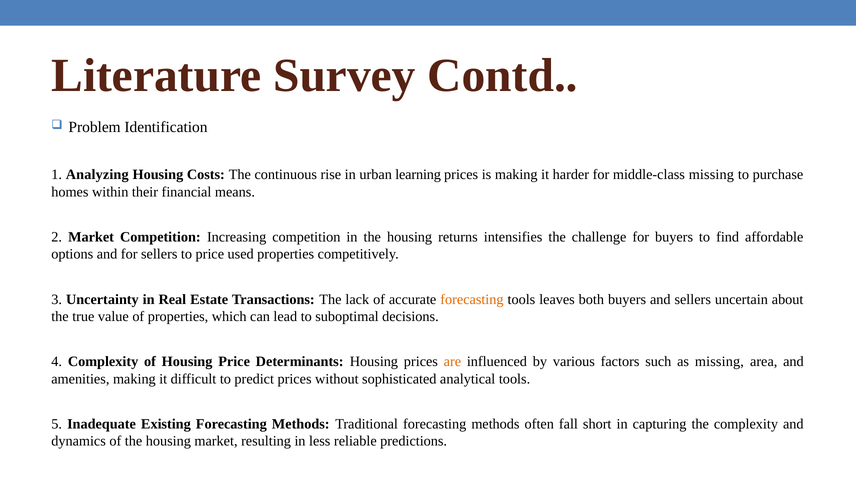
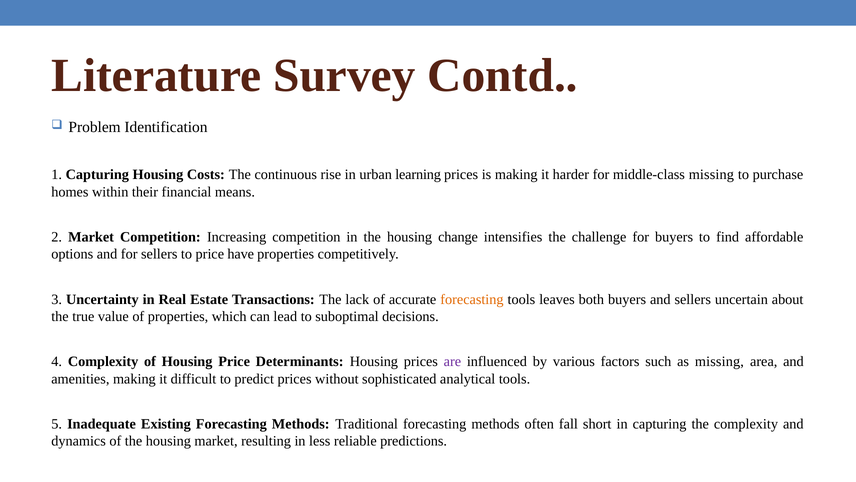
1 Analyzing: Analyzing -> Capturing
returns: returns -> change
used: used -> have
are colour: orange -> purple
